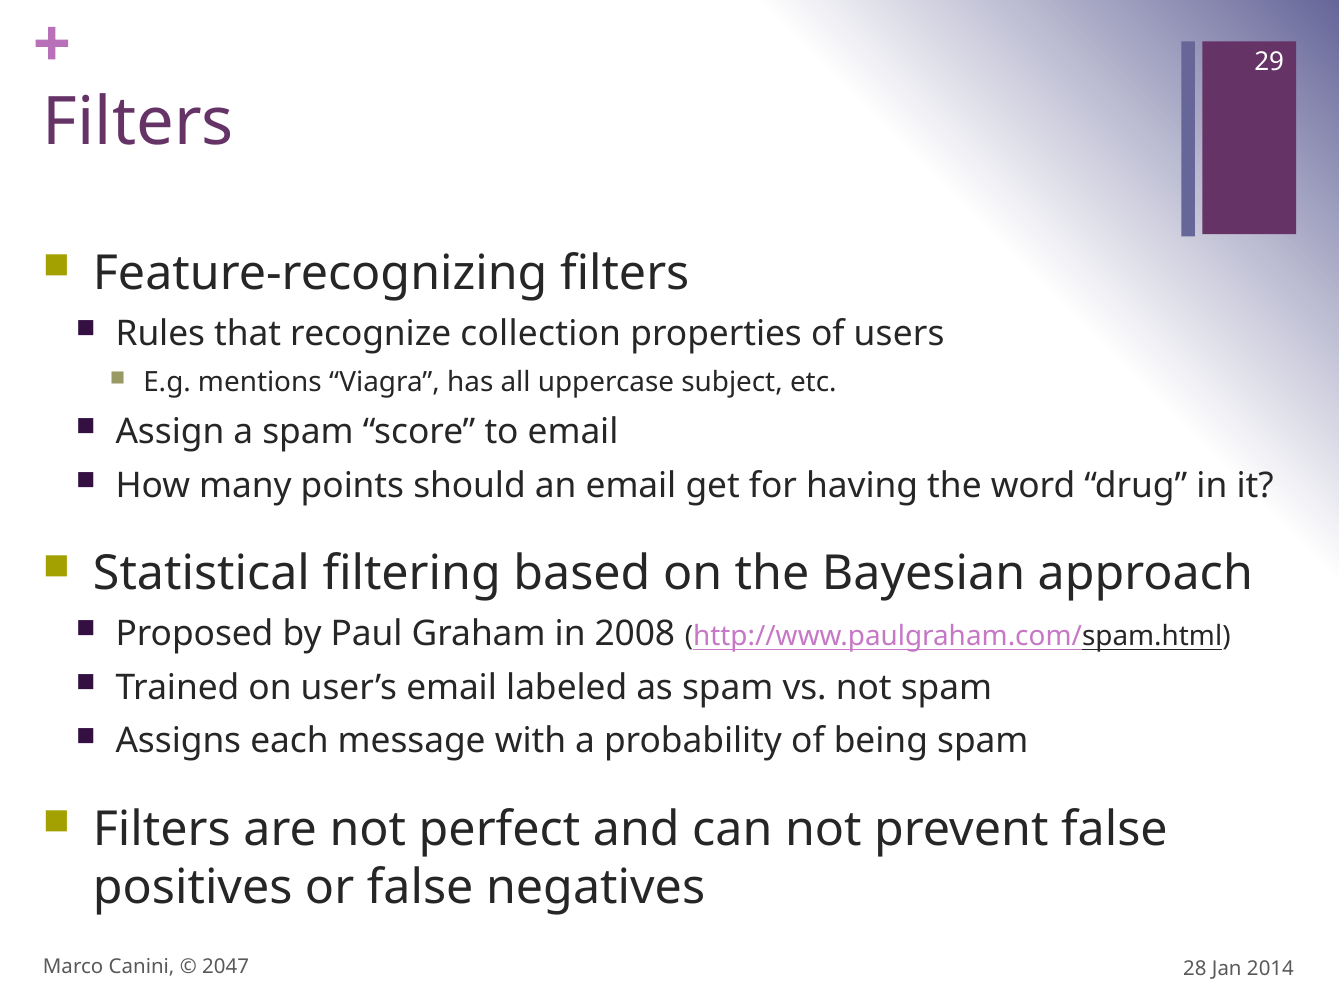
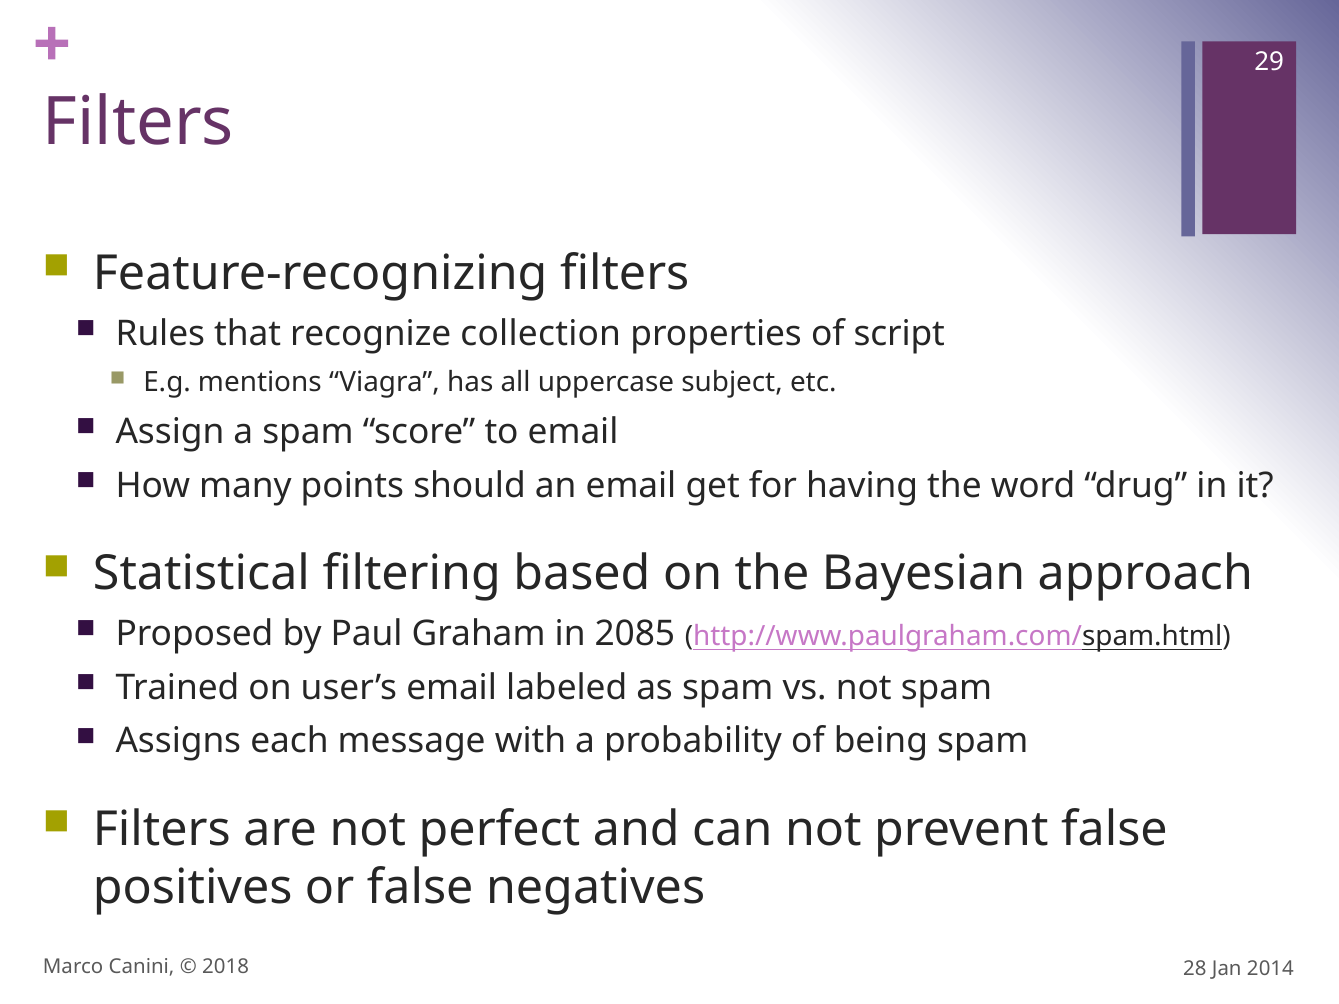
users: users -> script
2008: 2008 -> 2085
2047: 2047 -> 2018
